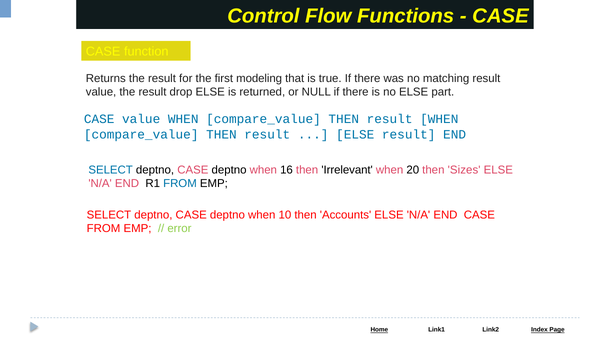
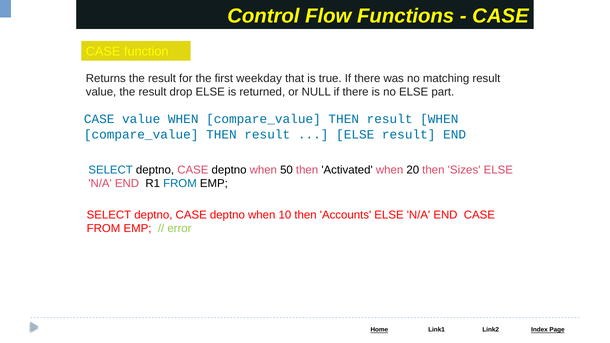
modeling: modeling -> weekday
16: 16 -> 50
Irrelevant: Irrelevant -> Activated
